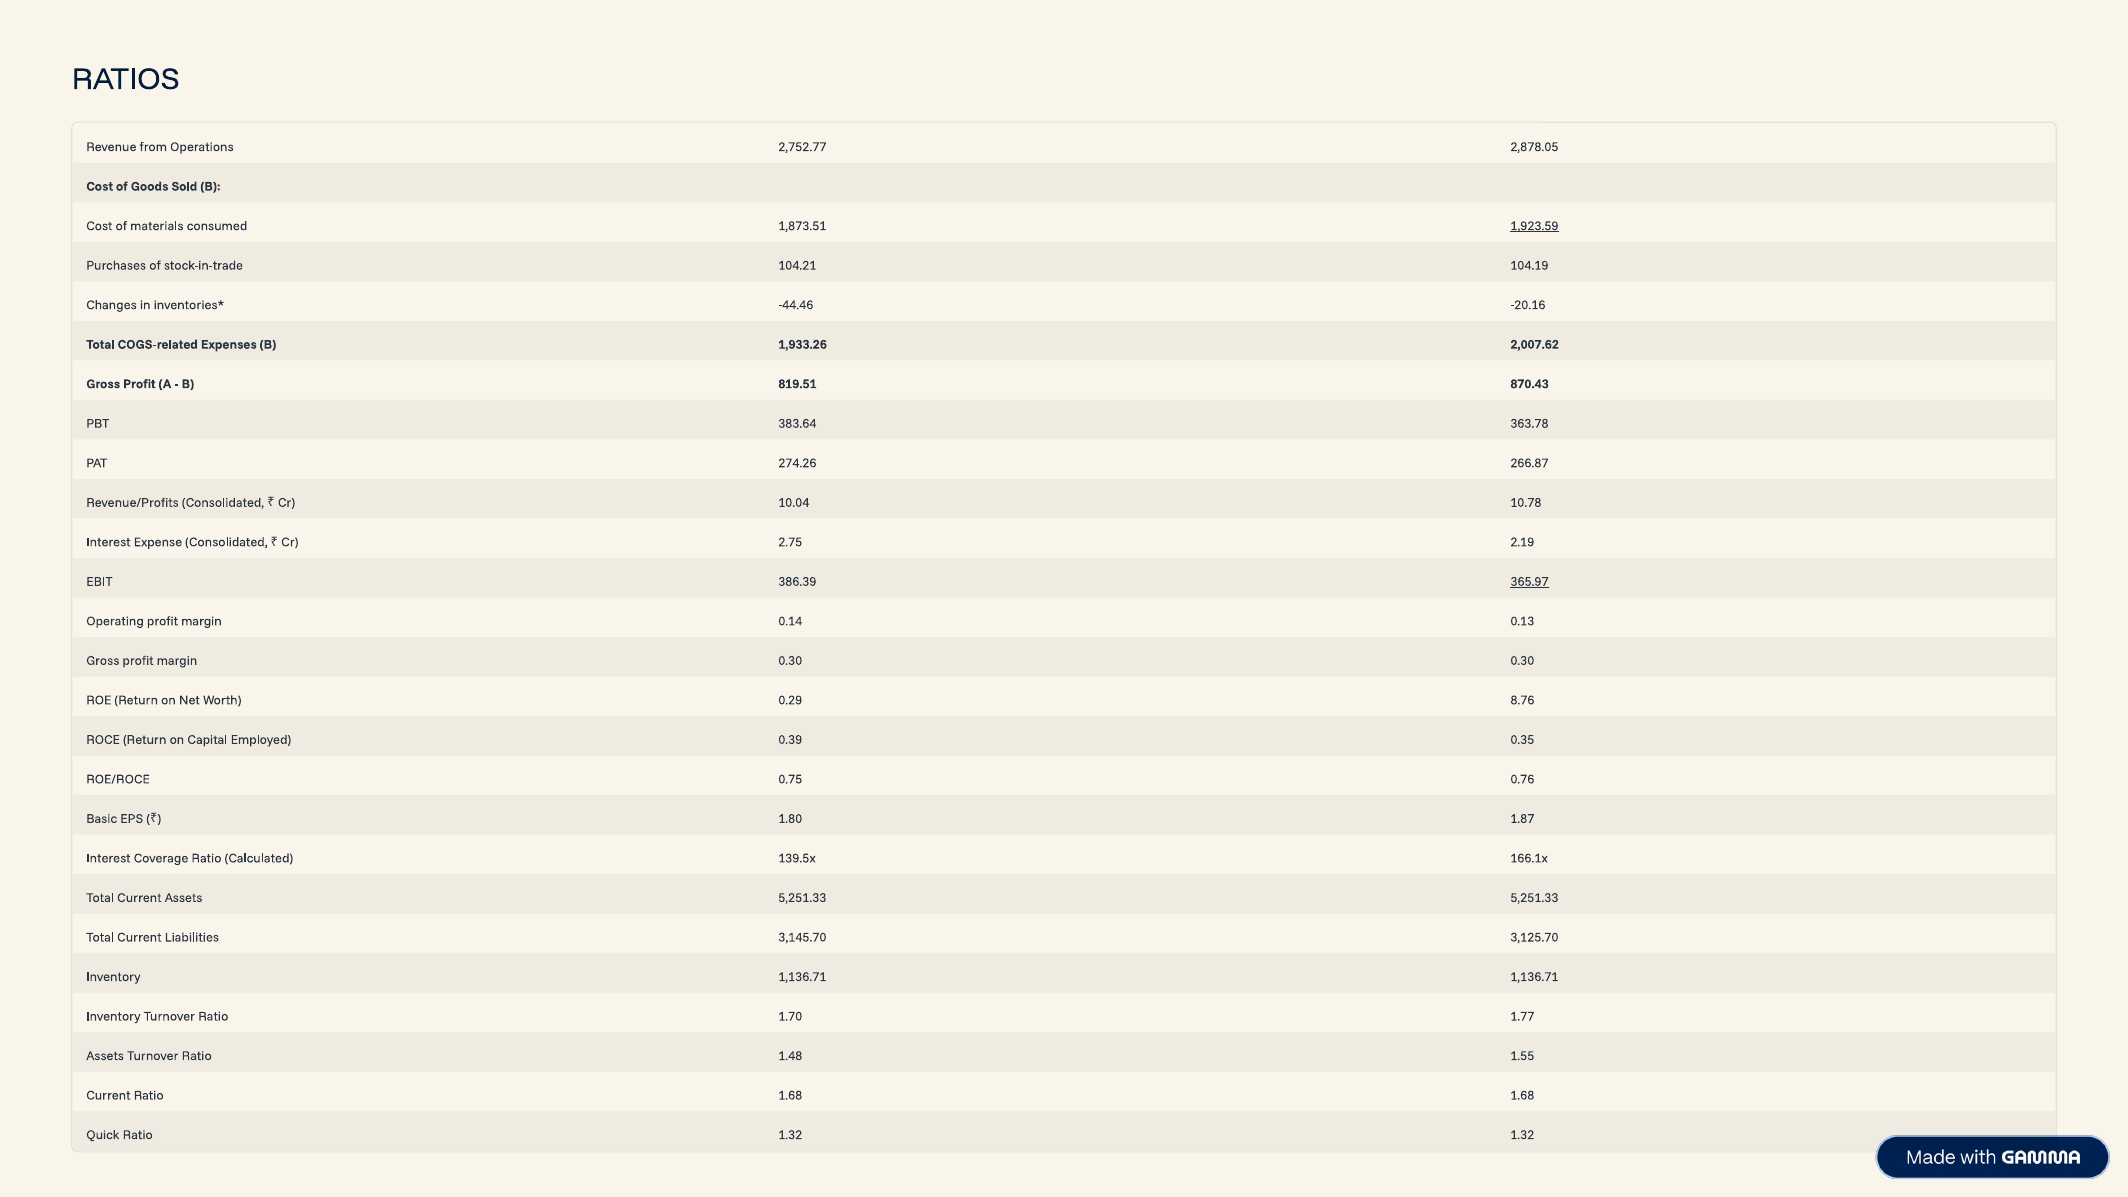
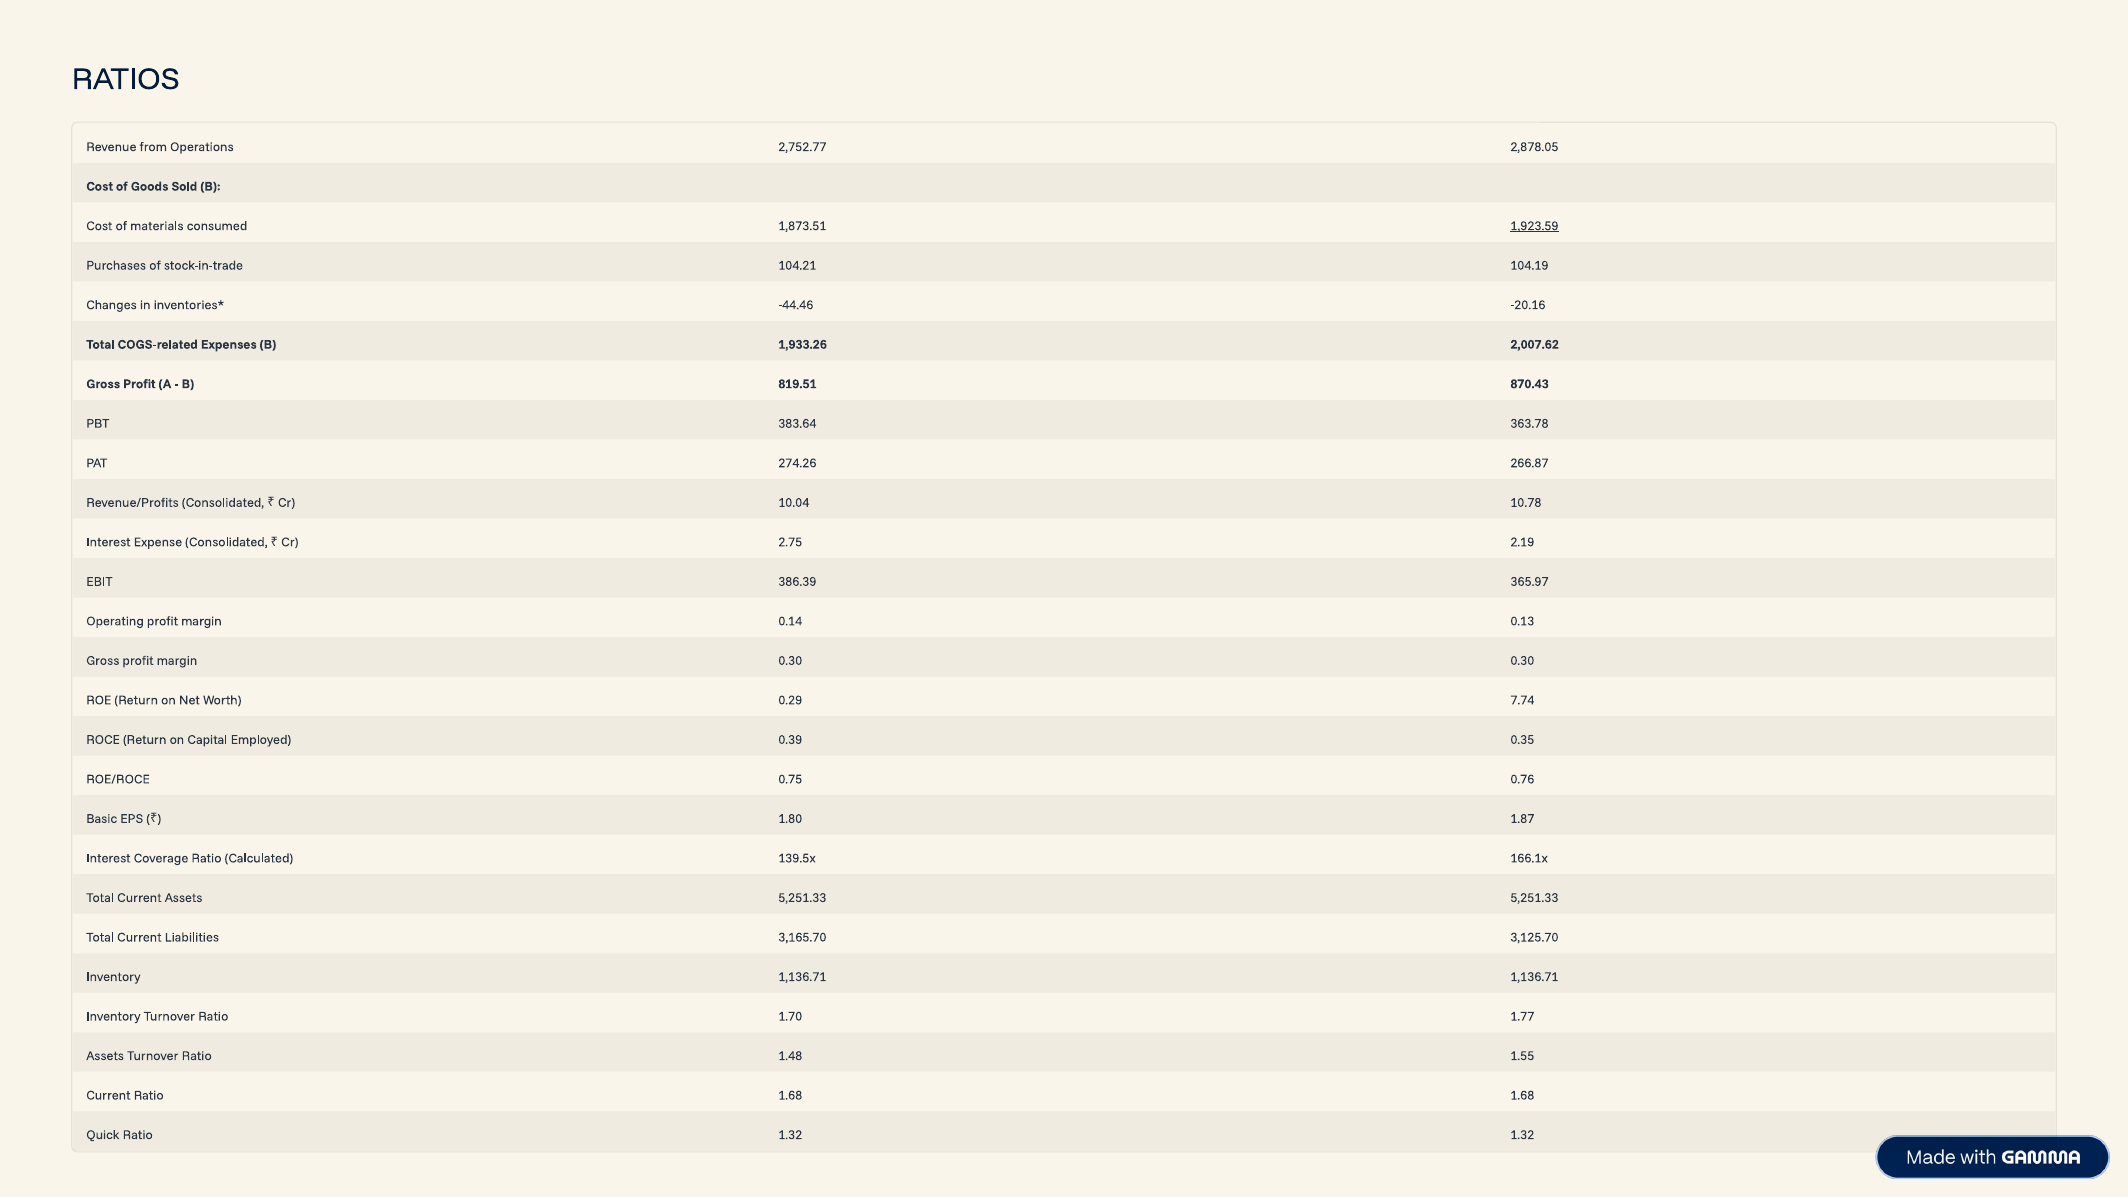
365.97 underline: present -> none
8.76: 8.76 -> 7.74
3,145.70: 3,145.70 -> 3,165.70
